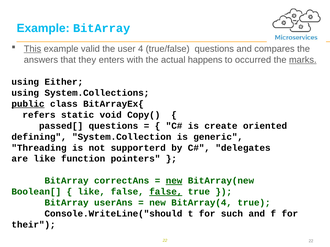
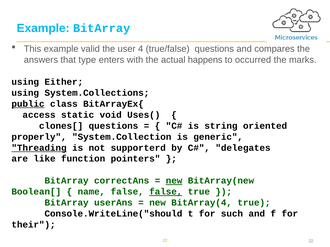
This underline: present -> none
they: they -> type
marks underline: present -> none
refers: refers -> access
Copy(: Copy( -> Uses(
passed[: passed[ -> clones[
create: create -> string
defining: defining -> properly
Threading underline: none -> present
like at (91, 192): like -> name
